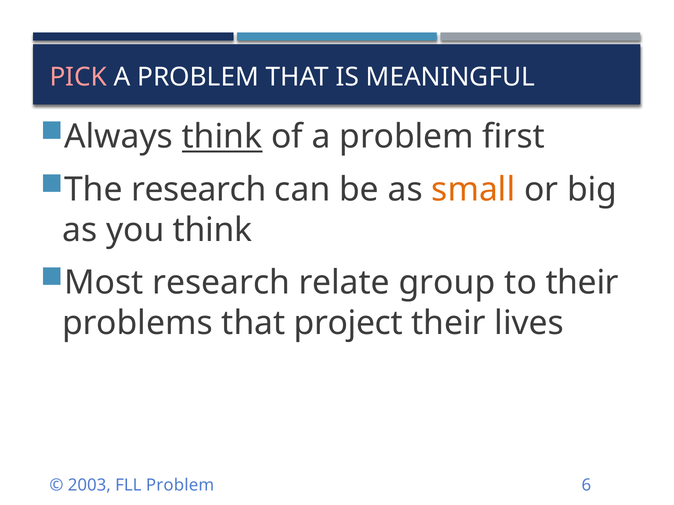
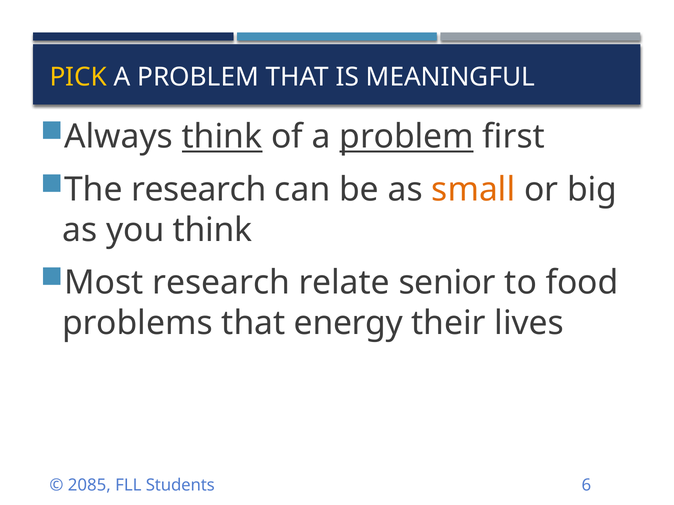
PICK colour: pink -> yellow
problem at (407, 137) underline: none -> present
group: group -> senior
to their: their -> food
project: project -> energy
2003: 2003 -> 2085
FLL Problem: Problem -> Students
